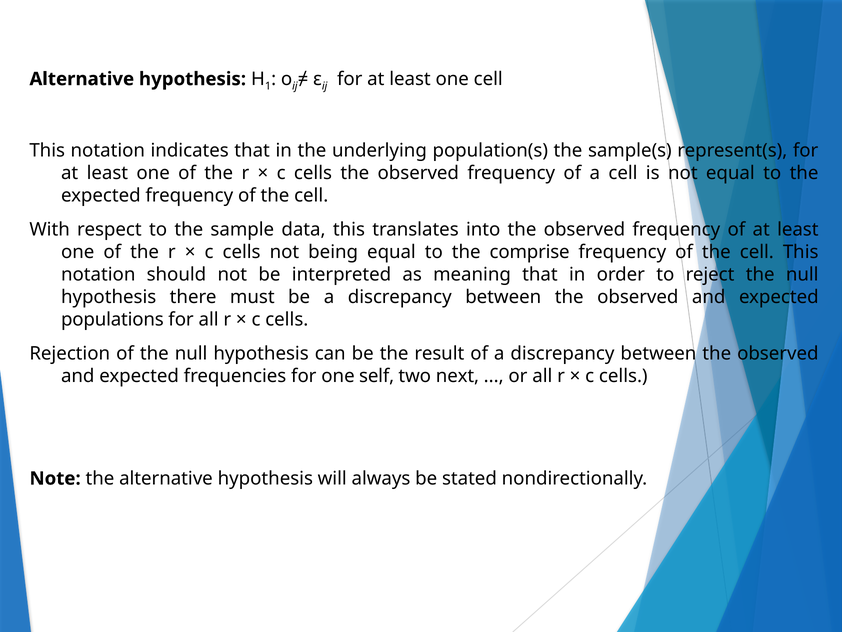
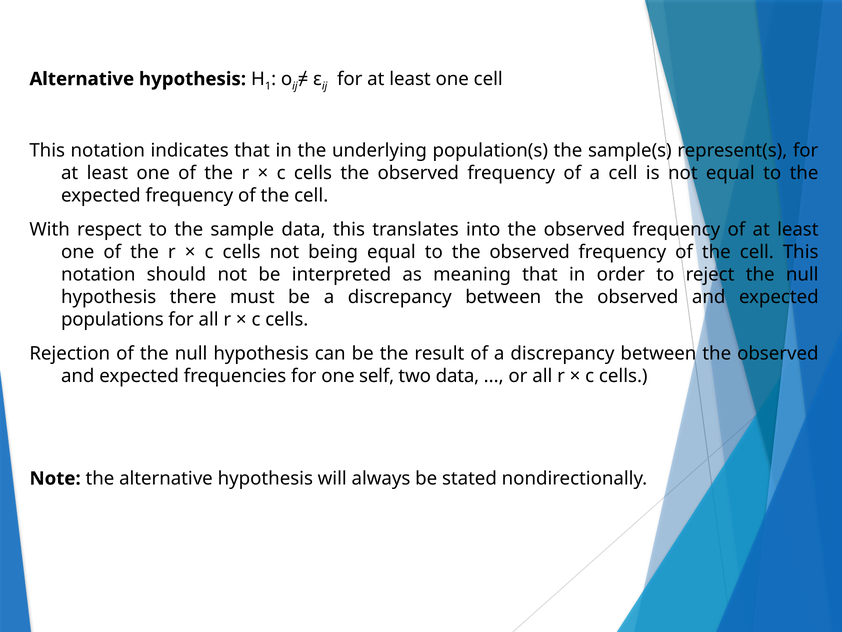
to the comprise: comprise -> observed
two next: next -> data
